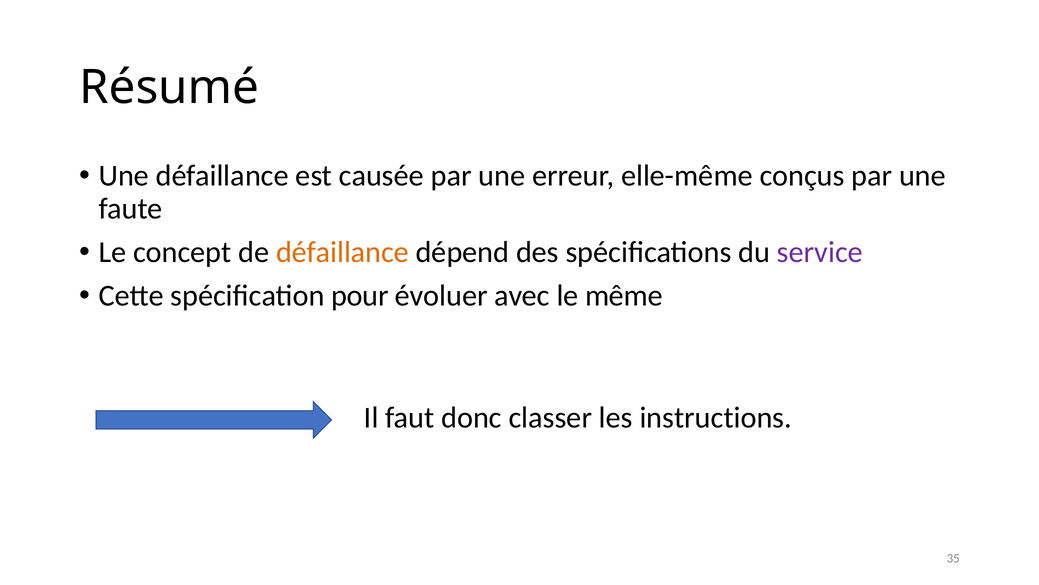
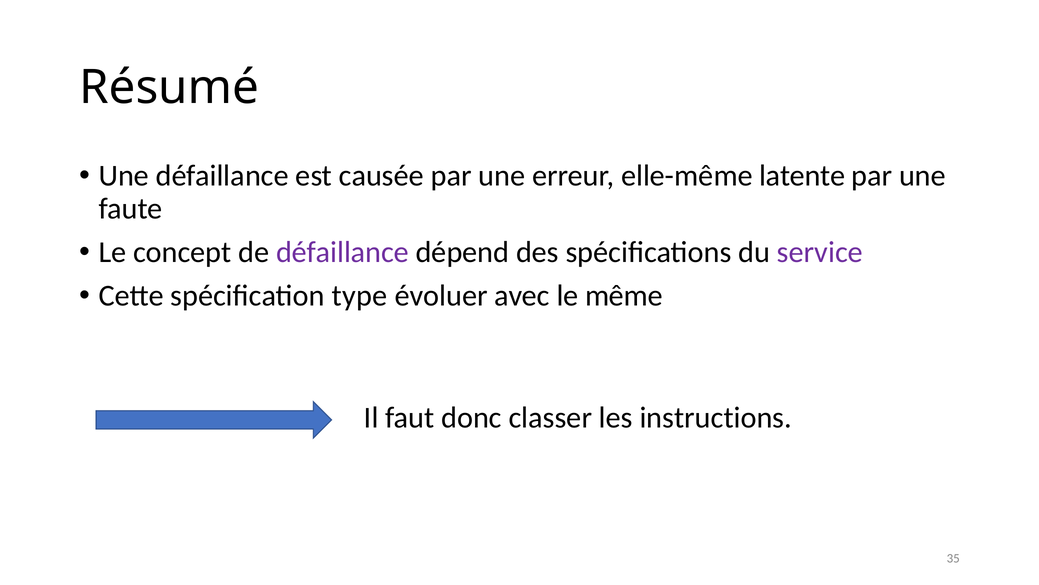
conçus: conçus -> latente
défaillance at (342, 252) colour: orange -> purple
pour: pour -> type
